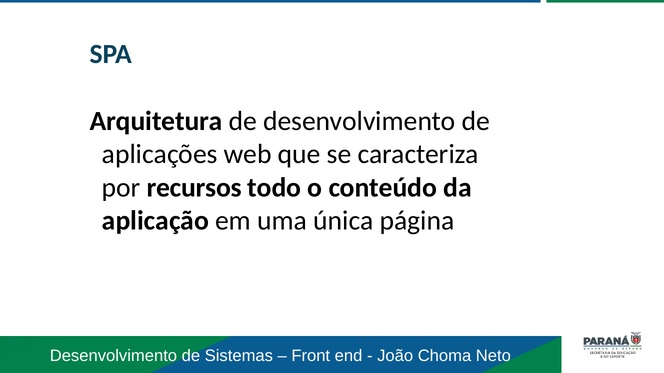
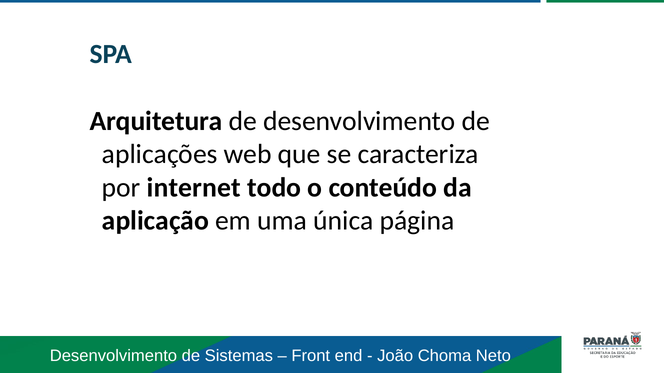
recursos: recursos -> internet
